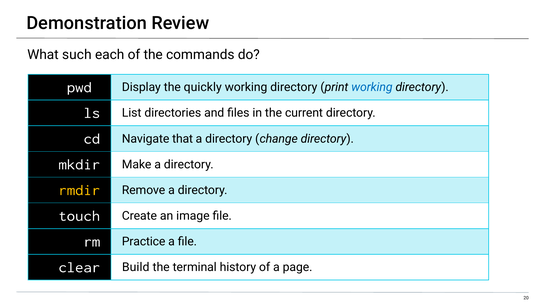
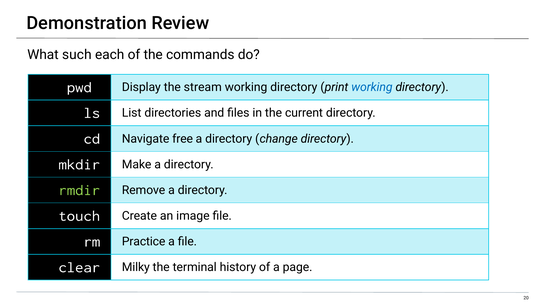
quickly: quickly -> stream
that: that -> free
rmdir colour: yellow -> light green
Build: Build -> Milky
